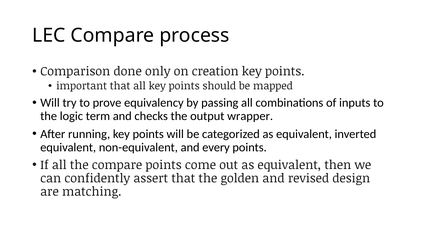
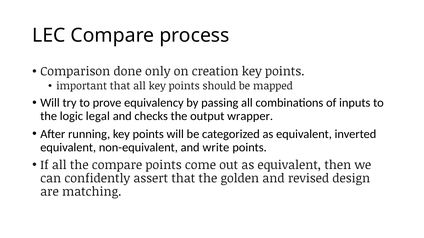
term: term -> legal
every: every -> write
